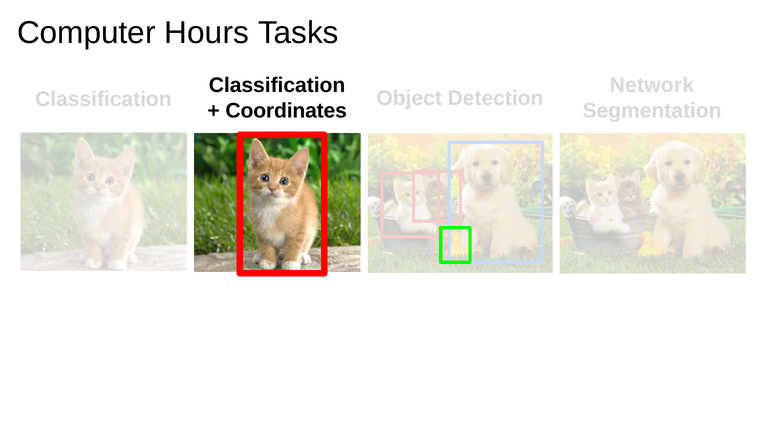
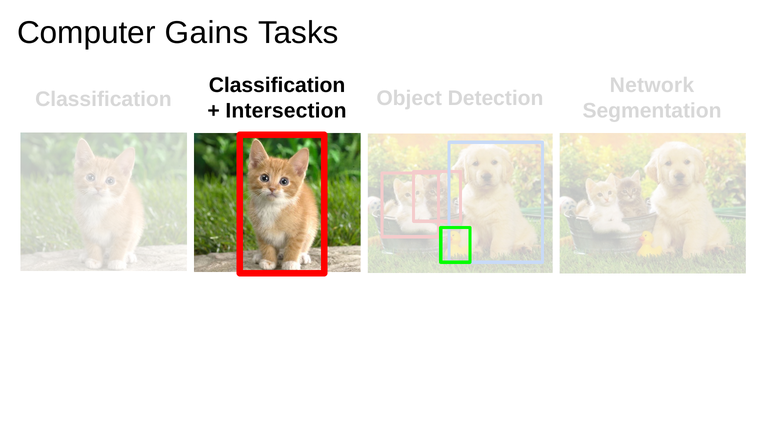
Hours: Hours -> Gains
Coordinates: Coordinates -> Intersection
